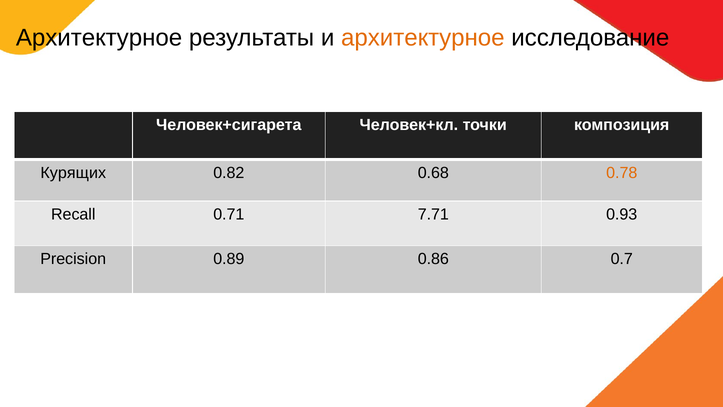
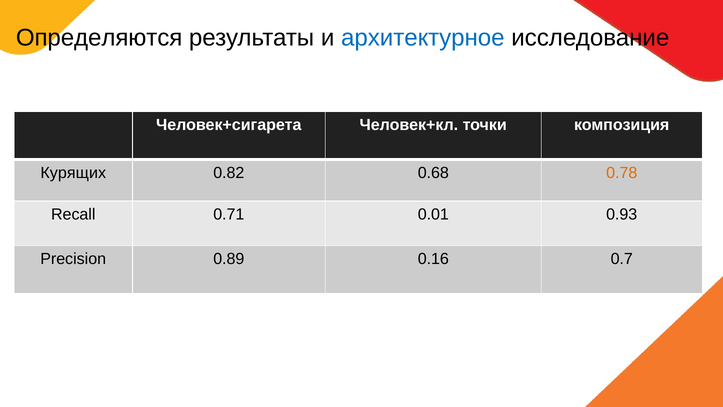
Архитектурное at (99, 38): Архитектурное -> Определяются
архитектурное at (423, 38) colour: orange -> blue
7.71: 7.71 -> 0.01
0.86: 0.86 -> 0.16
